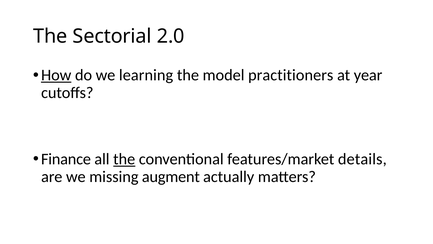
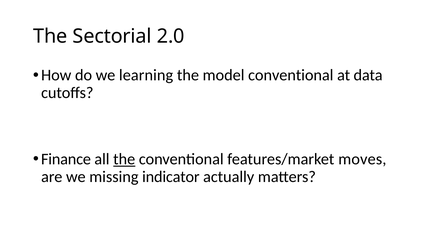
How underline: present -> none
model practitioners: practitioners -> conventional
year: year -> data
details: details -> moves
augment: augment -> indicator
